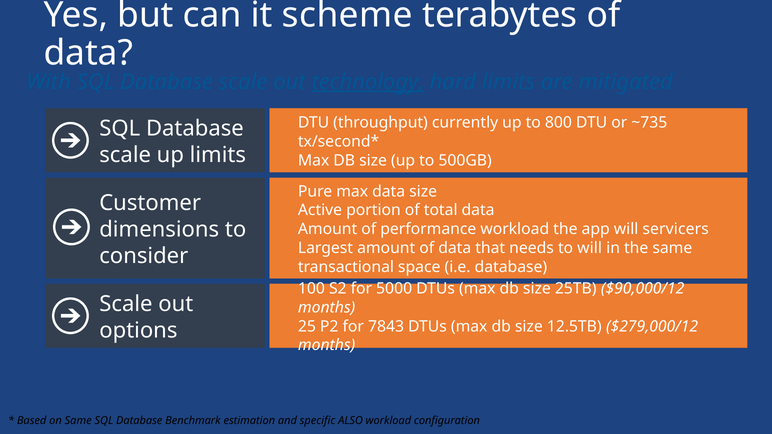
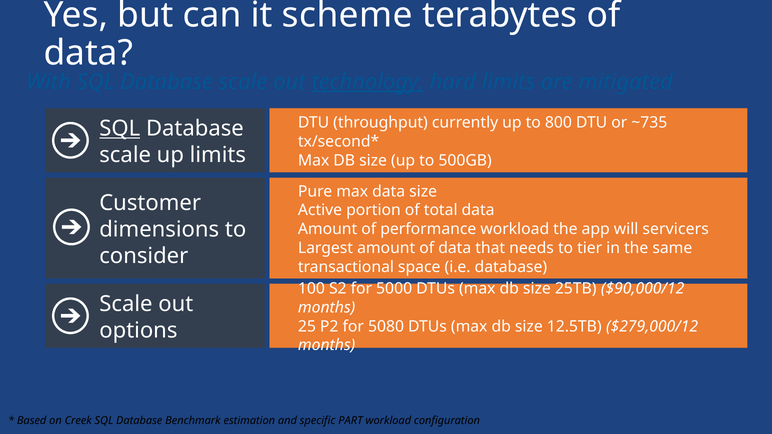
SQL at (120, 129) underline: none -> present
to will: will -> tier
7843: 7843 -> 5080
on Same: Same -> Creek
ALSO: ALSO -> PART
